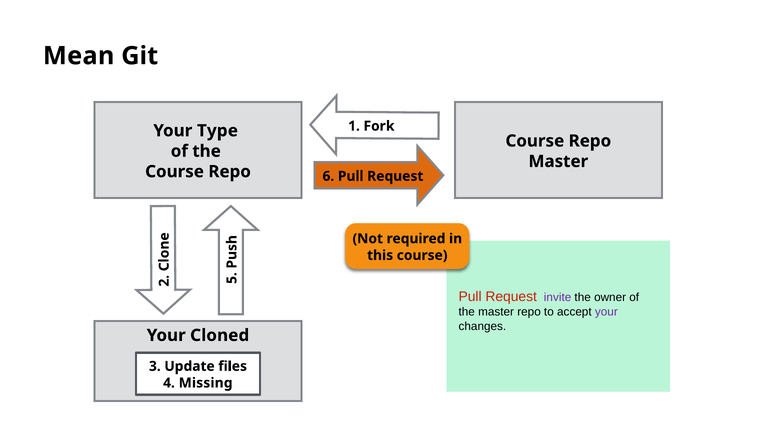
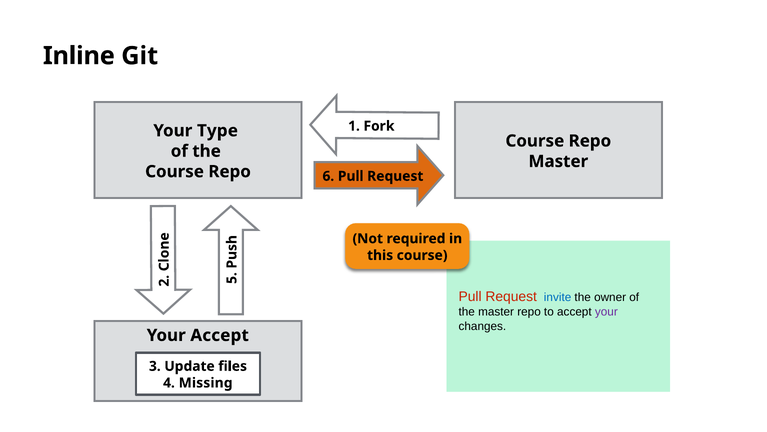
Mean: Mean -> Inline
invite colour: purple -> blue
Your Cloned: Cloned -> Accept
